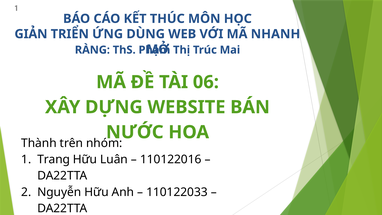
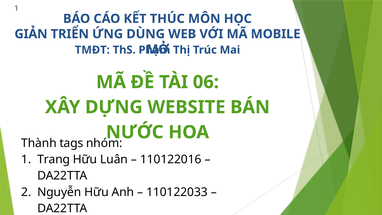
NHANH: NHANH -> MOBILE
RÀNG: RÀNG -> TMĐT
trên: trên -> tags
